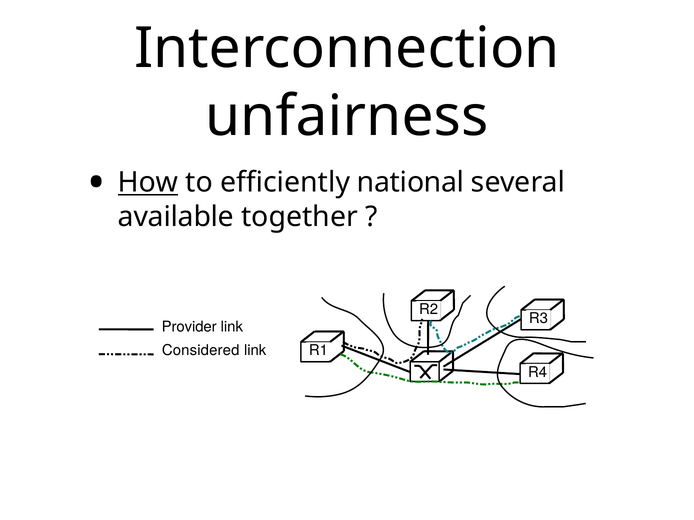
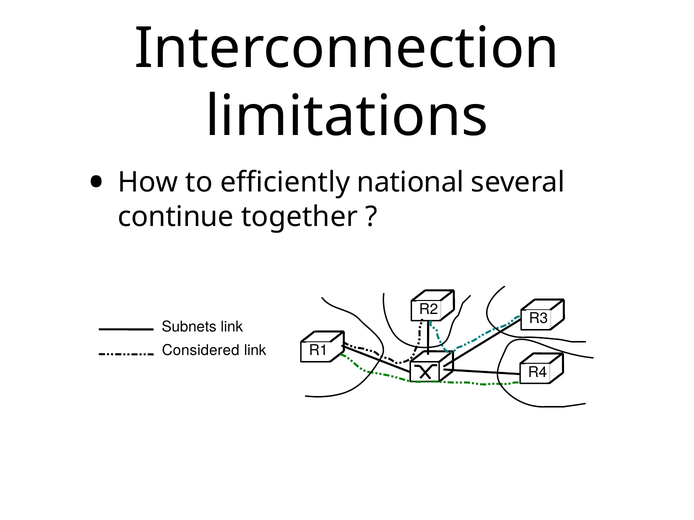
unfairness: unfairness -> limitations
How underline: present -> none
available: available -> continue
Provider: Provider -> Subnets
